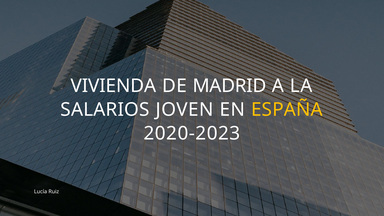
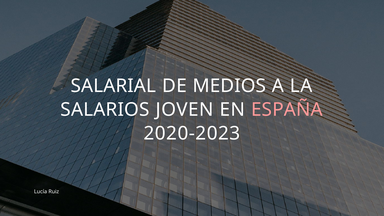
VIVIENDA: VIVIENDA -> SALARIAL
MADRID: MADRID -> MEDIOS
ESPAÑA colour: yellow -> pink
